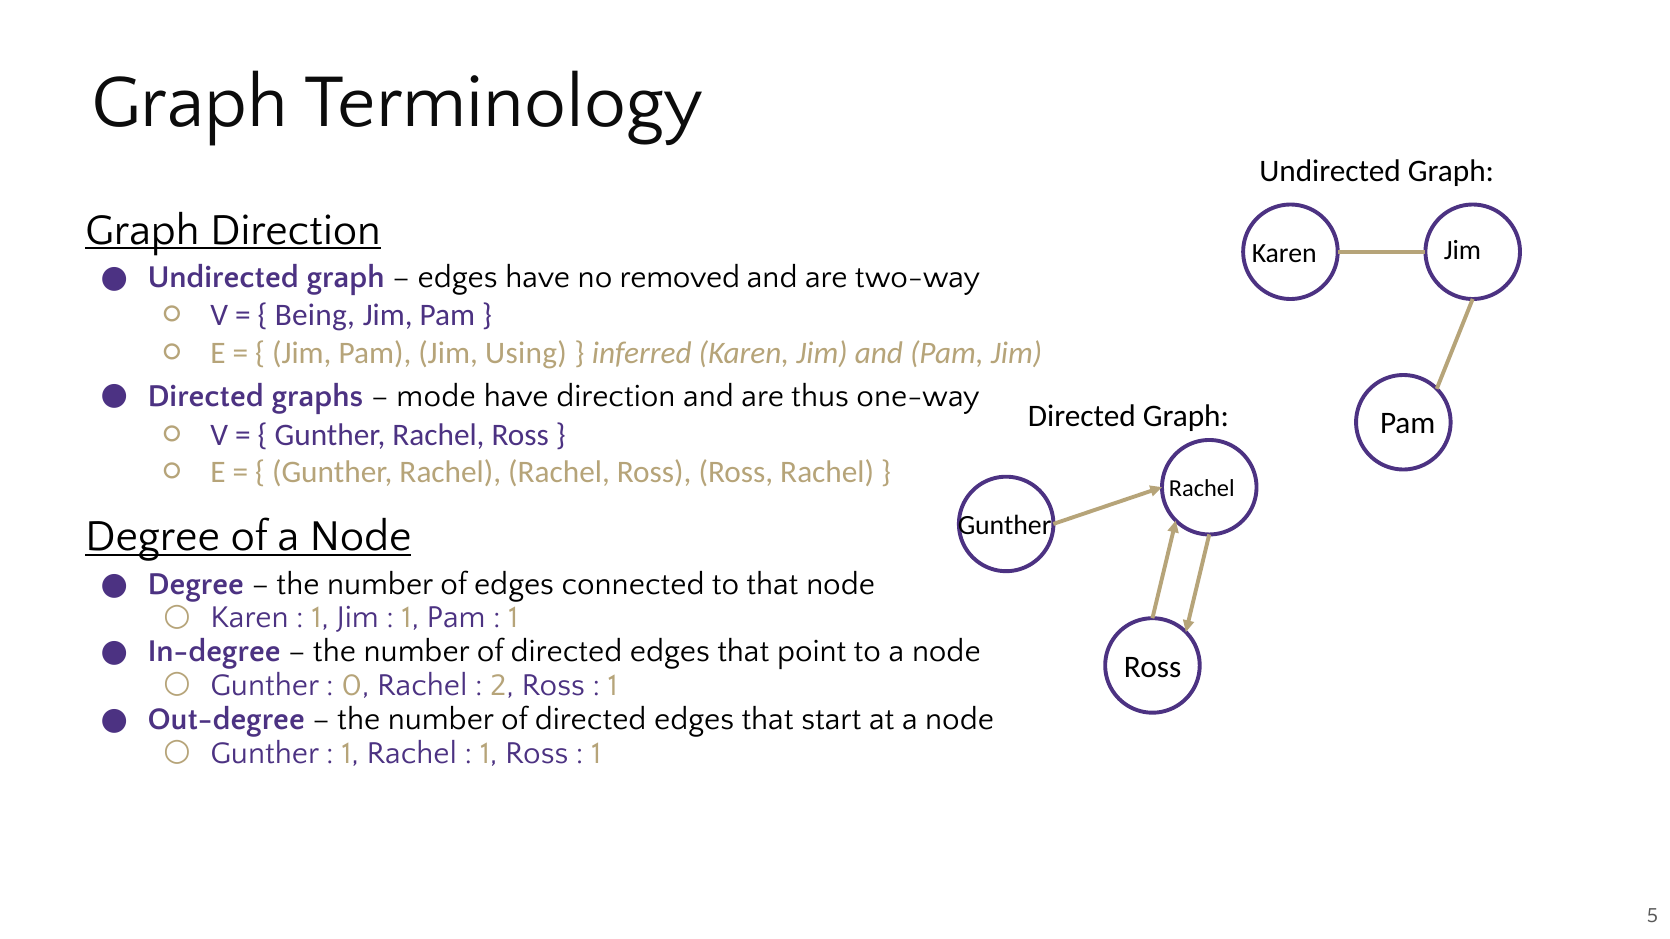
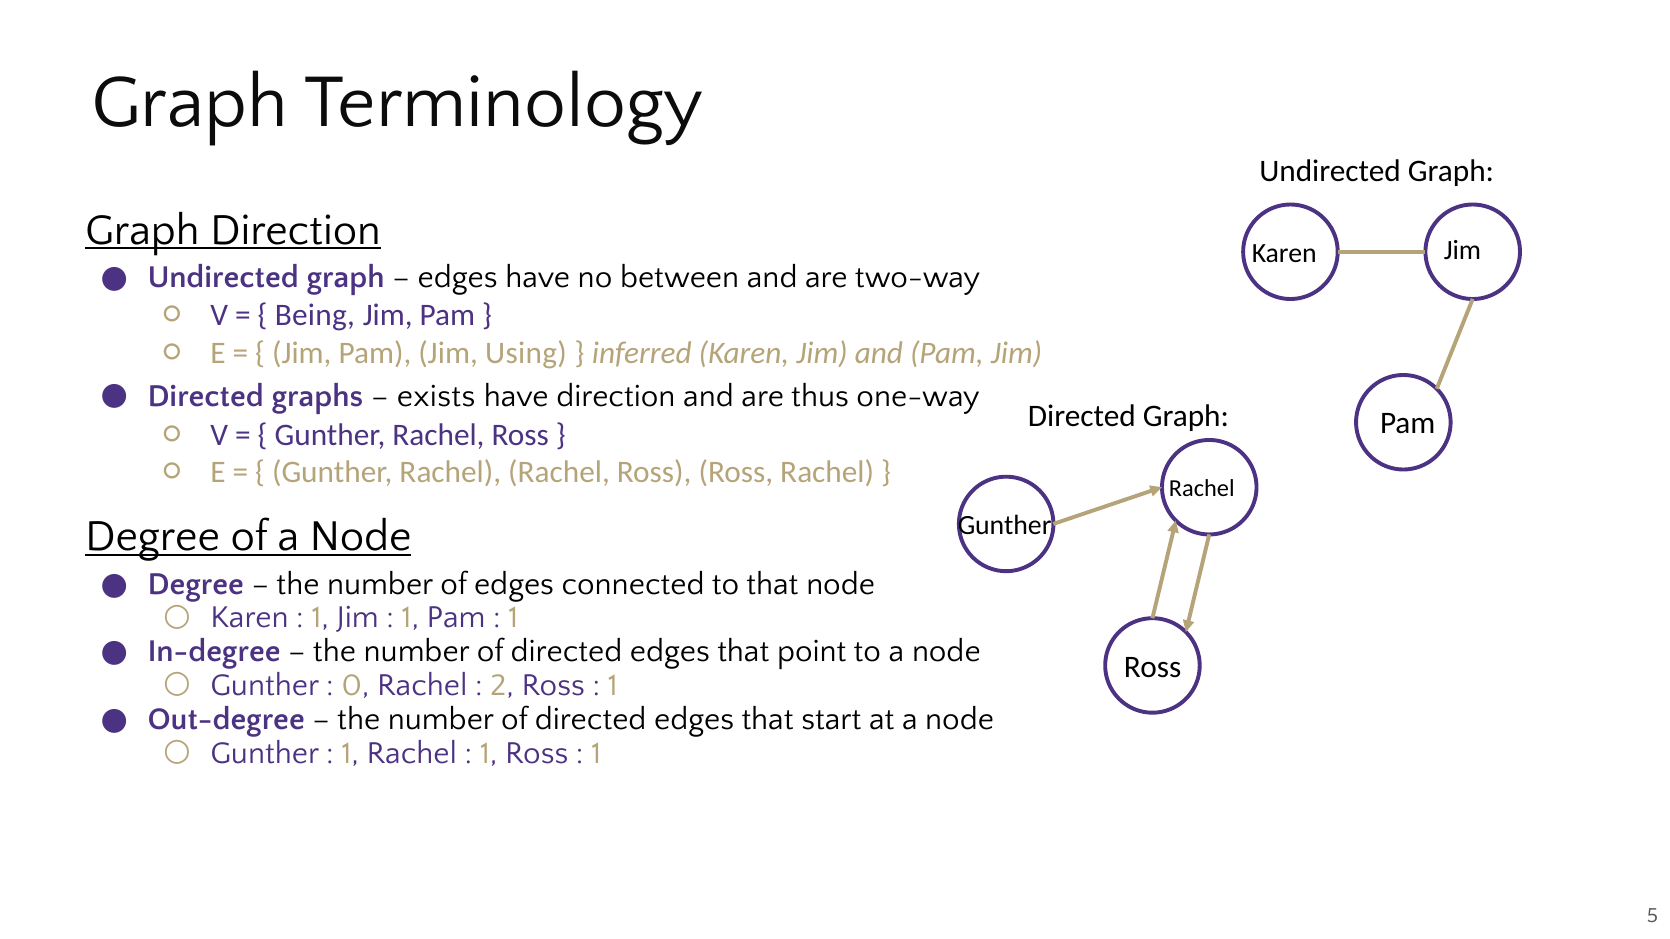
removed: removed -> between
mode: mode -> exists
